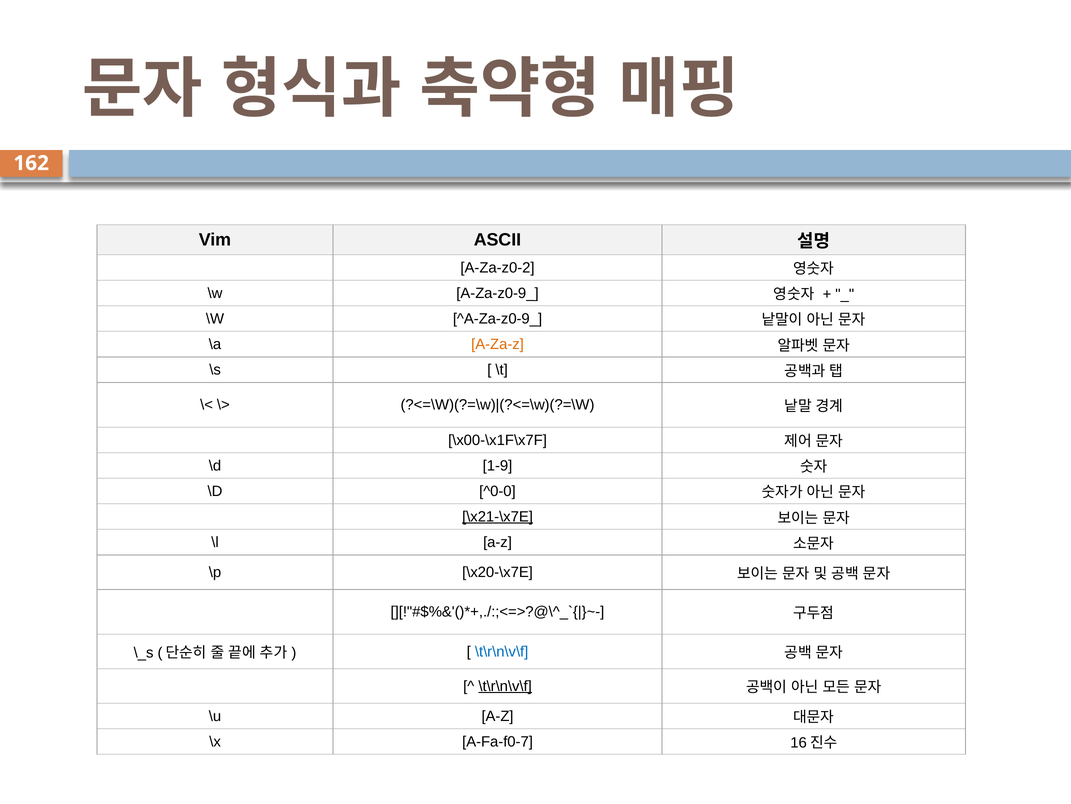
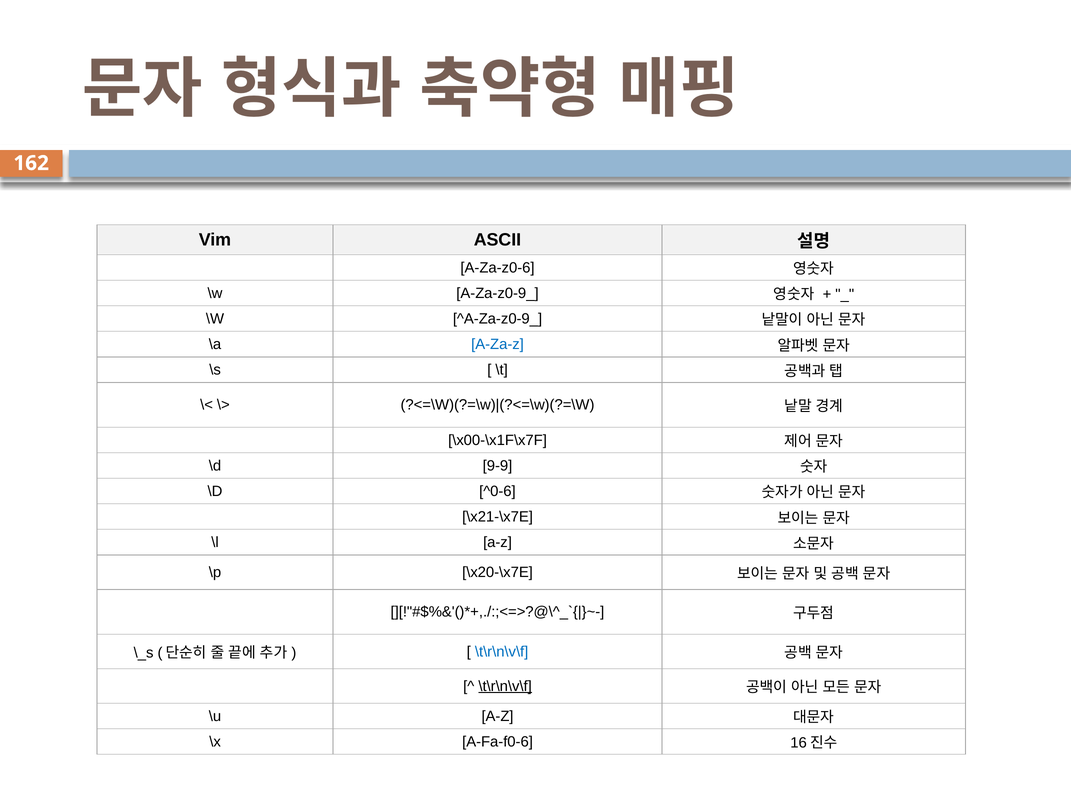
A-Za-z0-2: A-Za-z0-2 -> A-Za-z0-6
A-Za-z colour: orange -> blue
1-9: 1-9 -> 9-9
^0-0: ^0-0 -> ^0-6
\x21-\x7E underline: present -> none
A-Fa-f0-7: A-Fa-f0-7 -> A-Fa-f0-6
